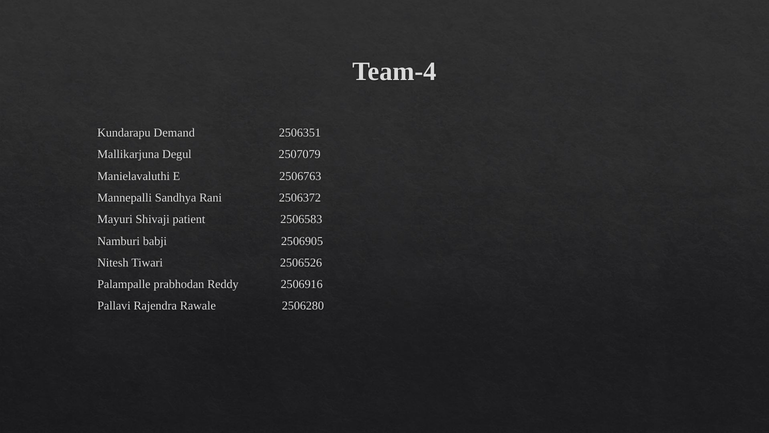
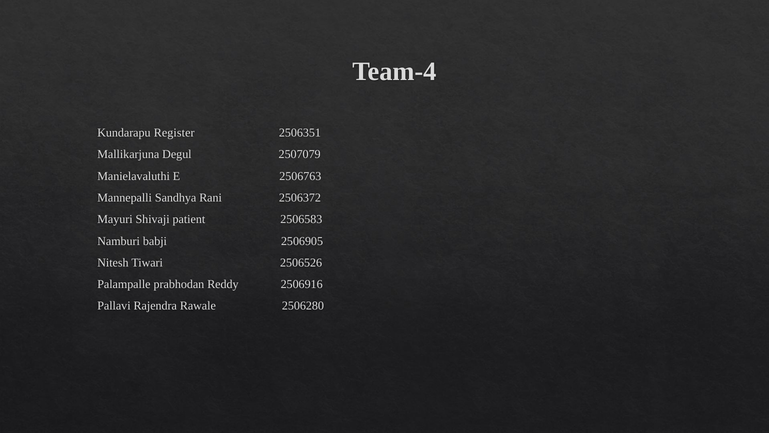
Demand: Demand -> Register
